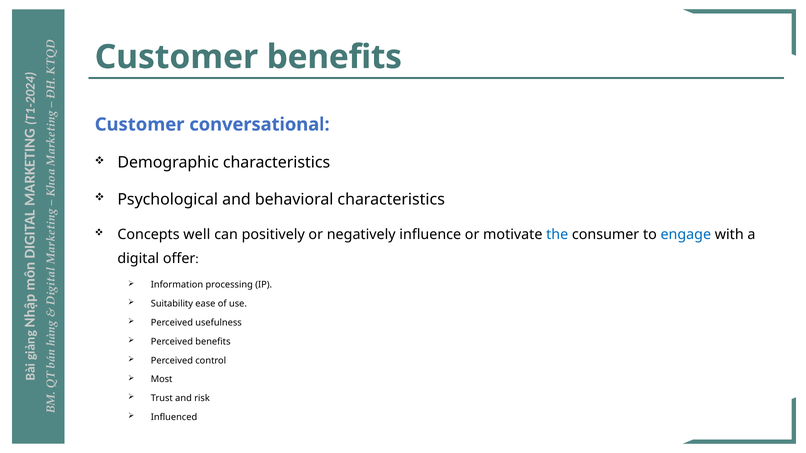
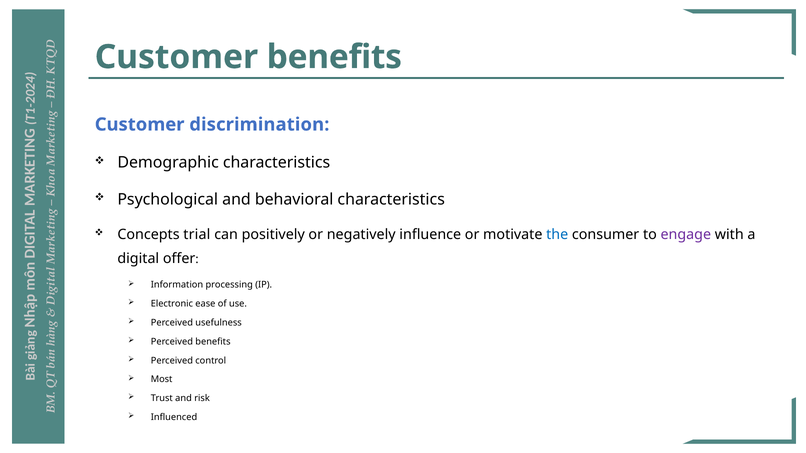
conversational: conversational -> discrimination
well: well -> trial
engage colour: blue -> purple
Suitability: Suitability -> Electronic
